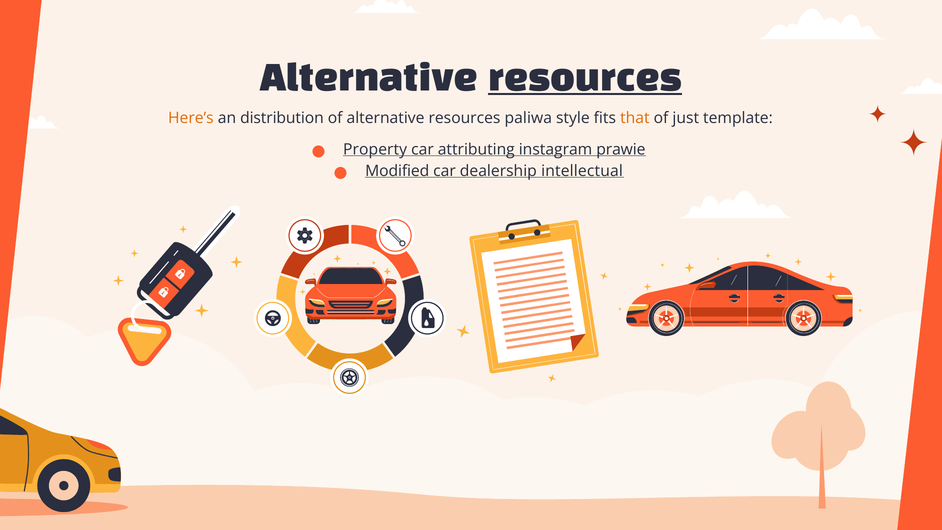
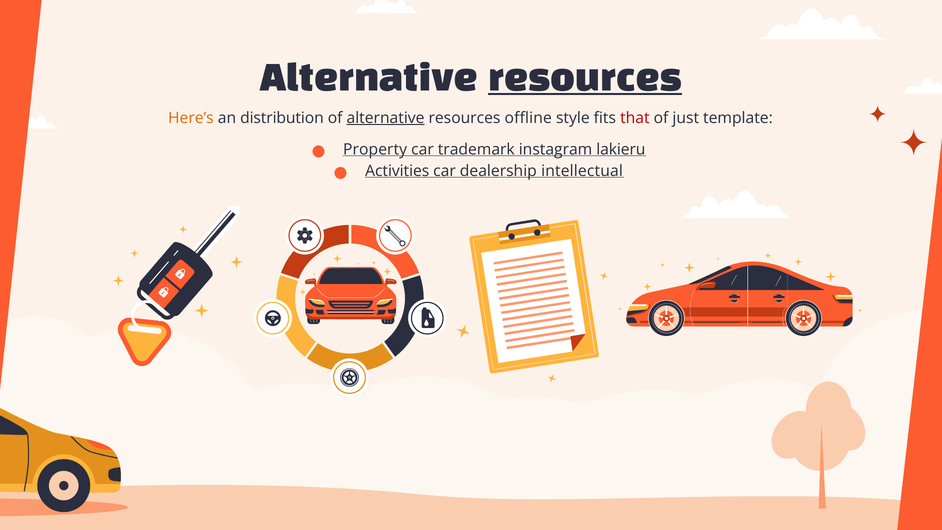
alternative at (386, 118) underline: none -> present
paliwa: paliwa -> offline
that colour: orange -> red
attributing: attributing -> trademark
prawie: prawie -> lakieru
Modified: Modified -> Activities
